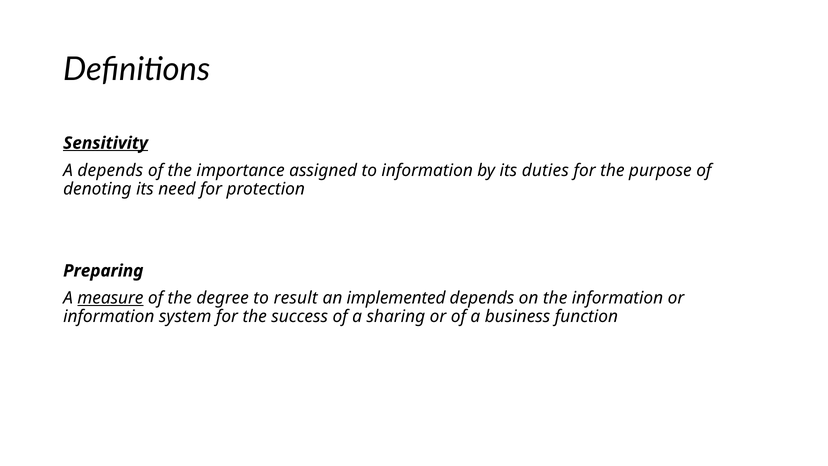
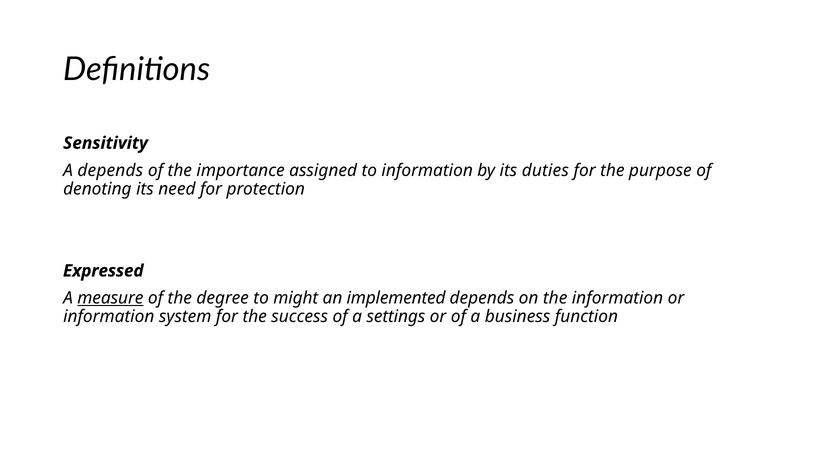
Sensitivity underline: present -> none
Preparing: Preparing -> Expressed
result: result -> might
sharing: sharing -> settings
